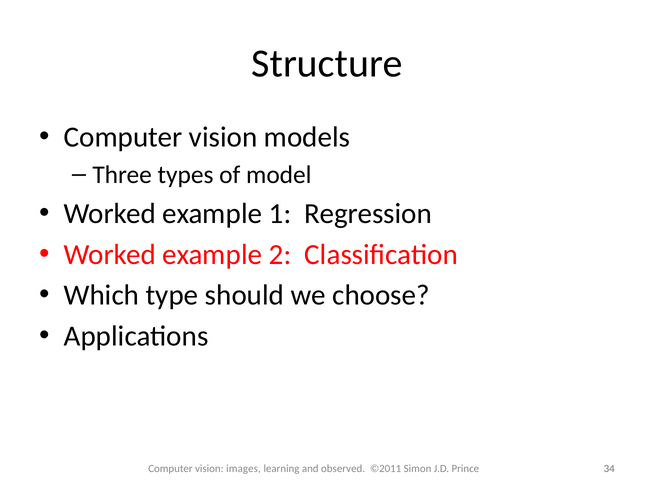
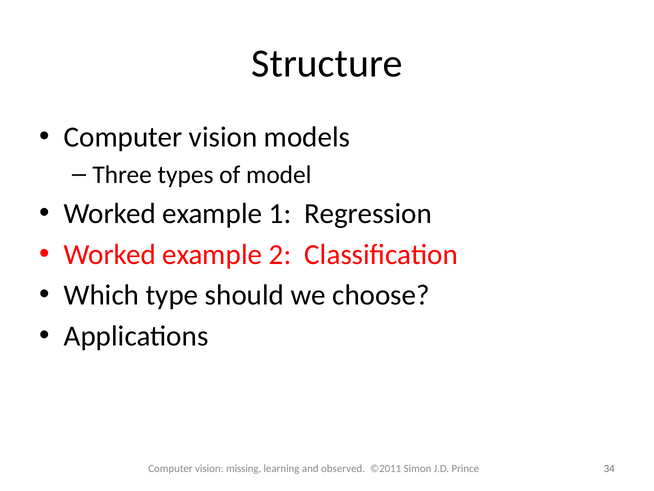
images: images -> missing
